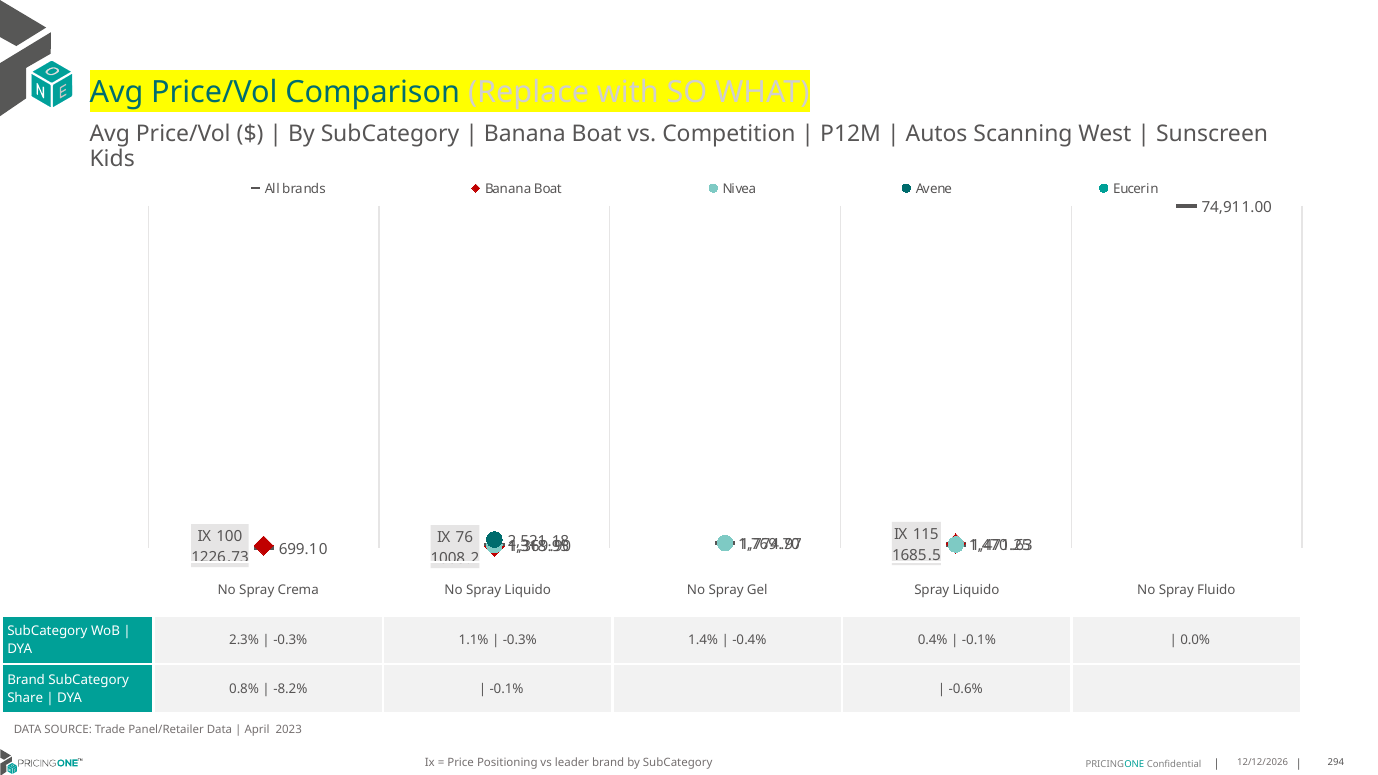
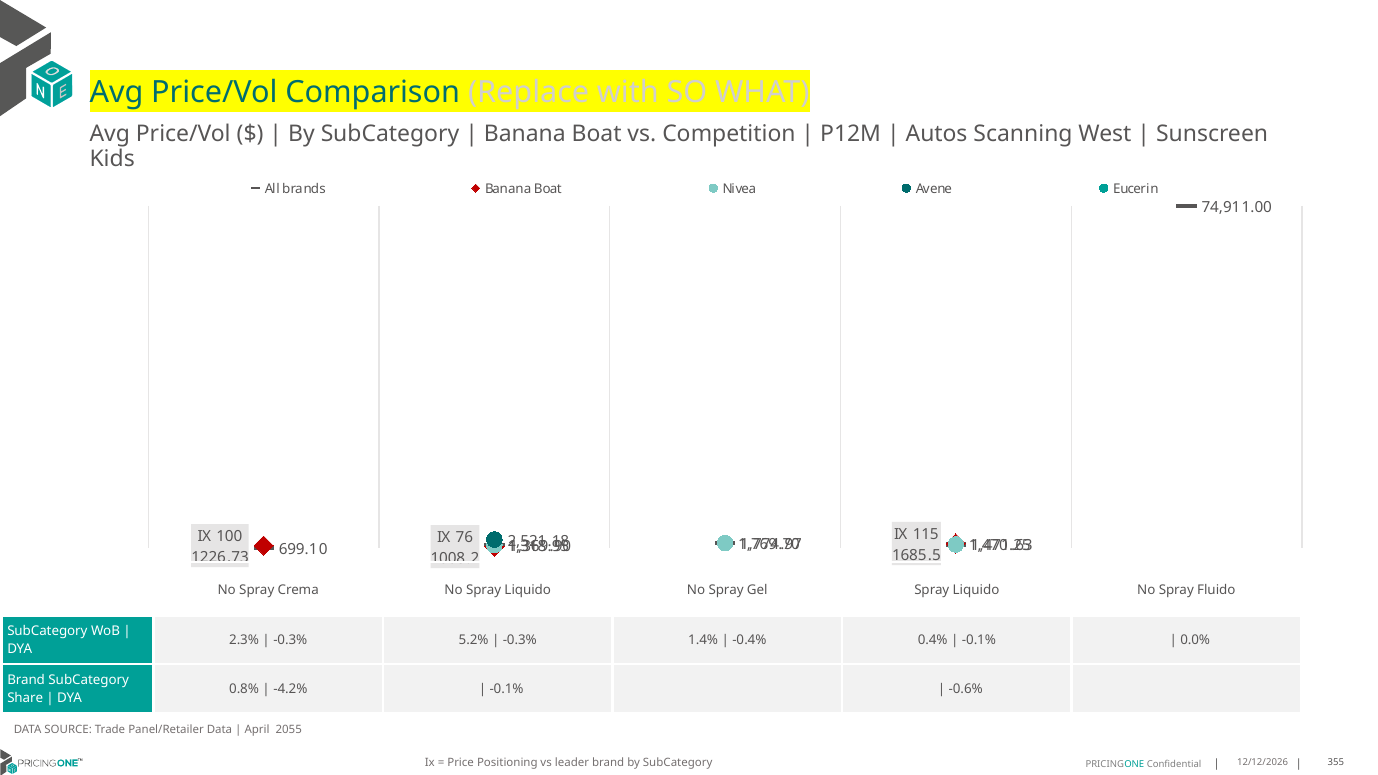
1.1%: 1.1% -> 5.2%
-8.2%: -8.2% -> -4.2%
2023: 2023 -> 2055
294: 294 -> 355
